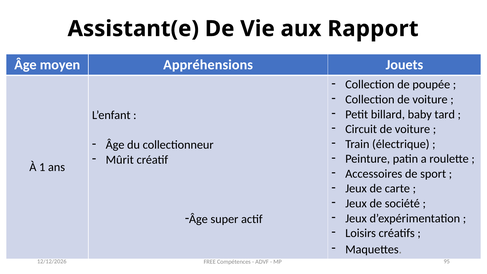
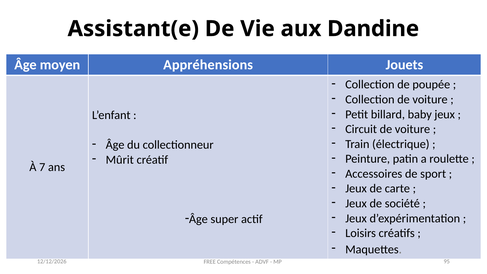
Rapport: Rapport -> Dandine
baby tard: tard -> jeux
1: 1 -> 7
